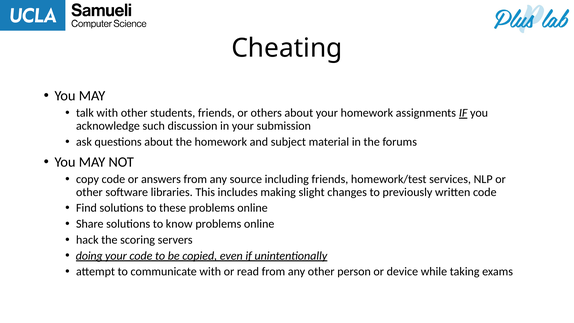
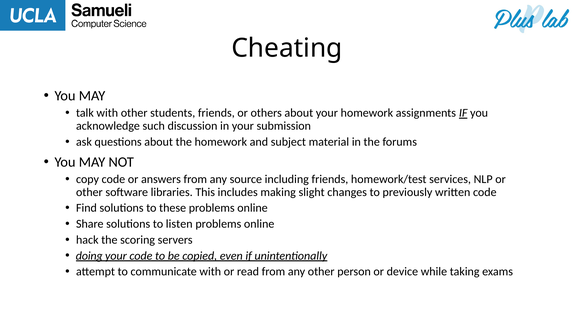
know: know -> listen
